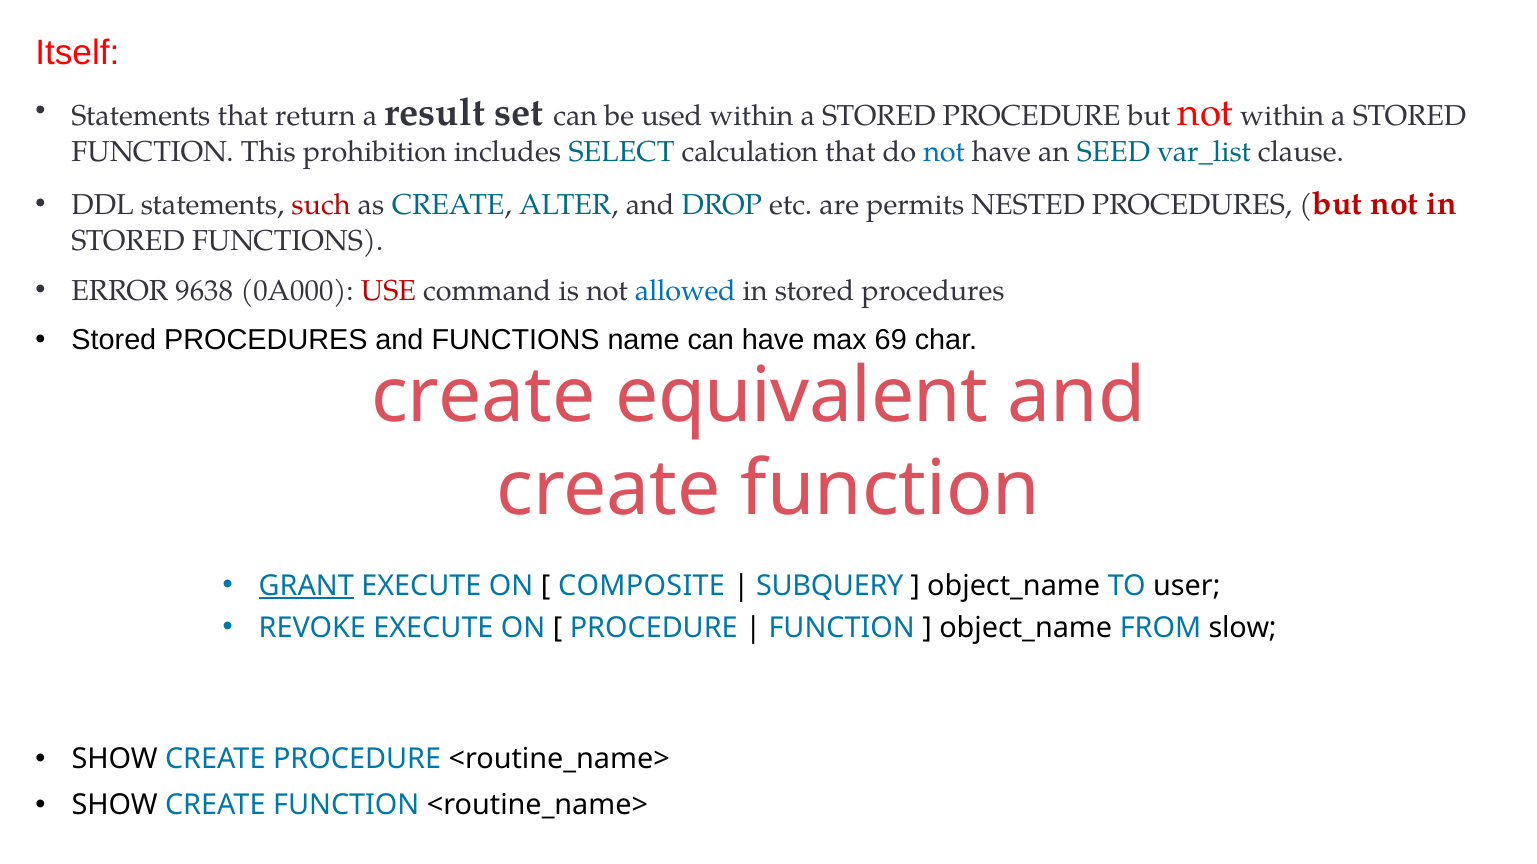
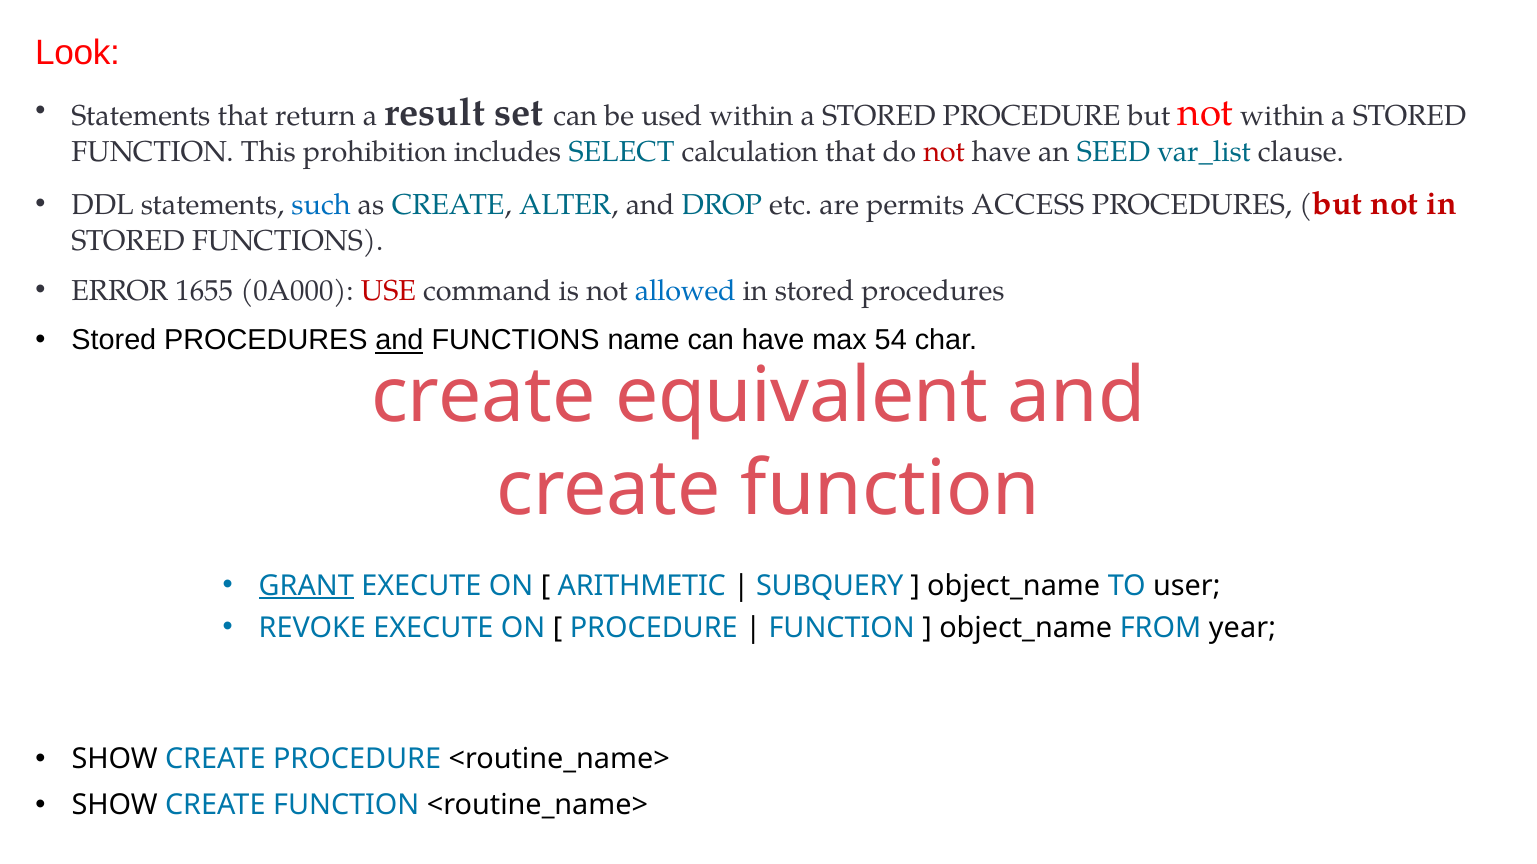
Itself: Itself -> Look
not at (944, 152) colour: blue -> red
such colour: red -> blue
NESTED: NESTED -> ACCESS
9638: 9638 -> 1655
and at (399, 341) underline: none -> present
69: 69 -> 54
COMPOSITE: COMPOSITE -> ARITHMETIC
slow: slow -> year
